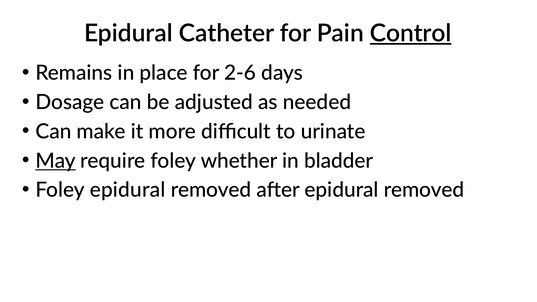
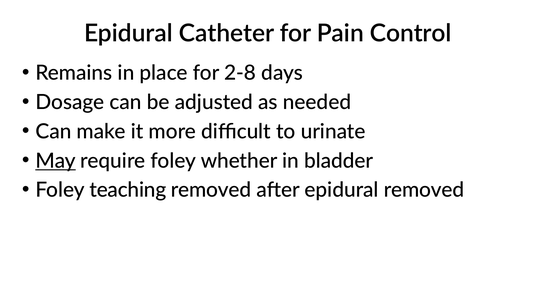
Control underline: present -> none
2-6: 2-6 -> 2-8
Foley epidural: epidural -> teaching
